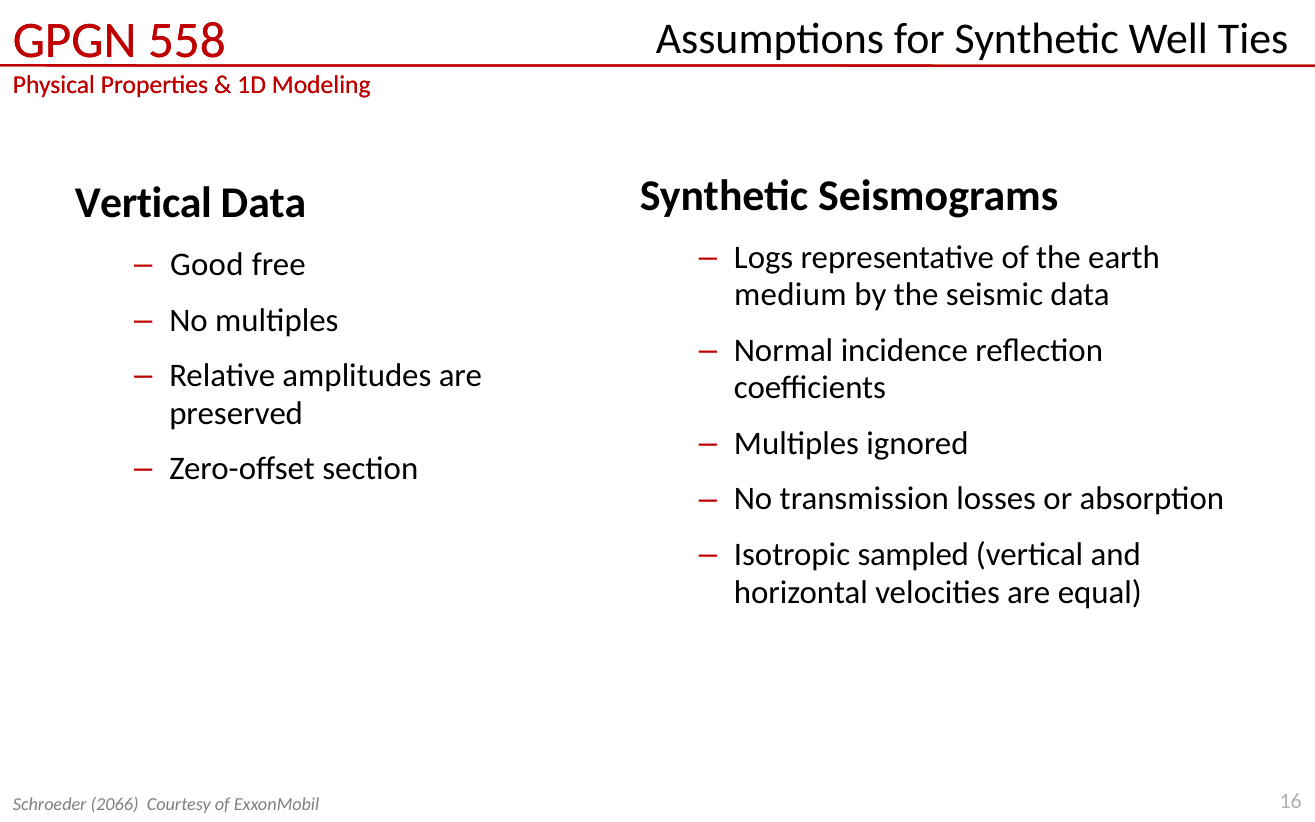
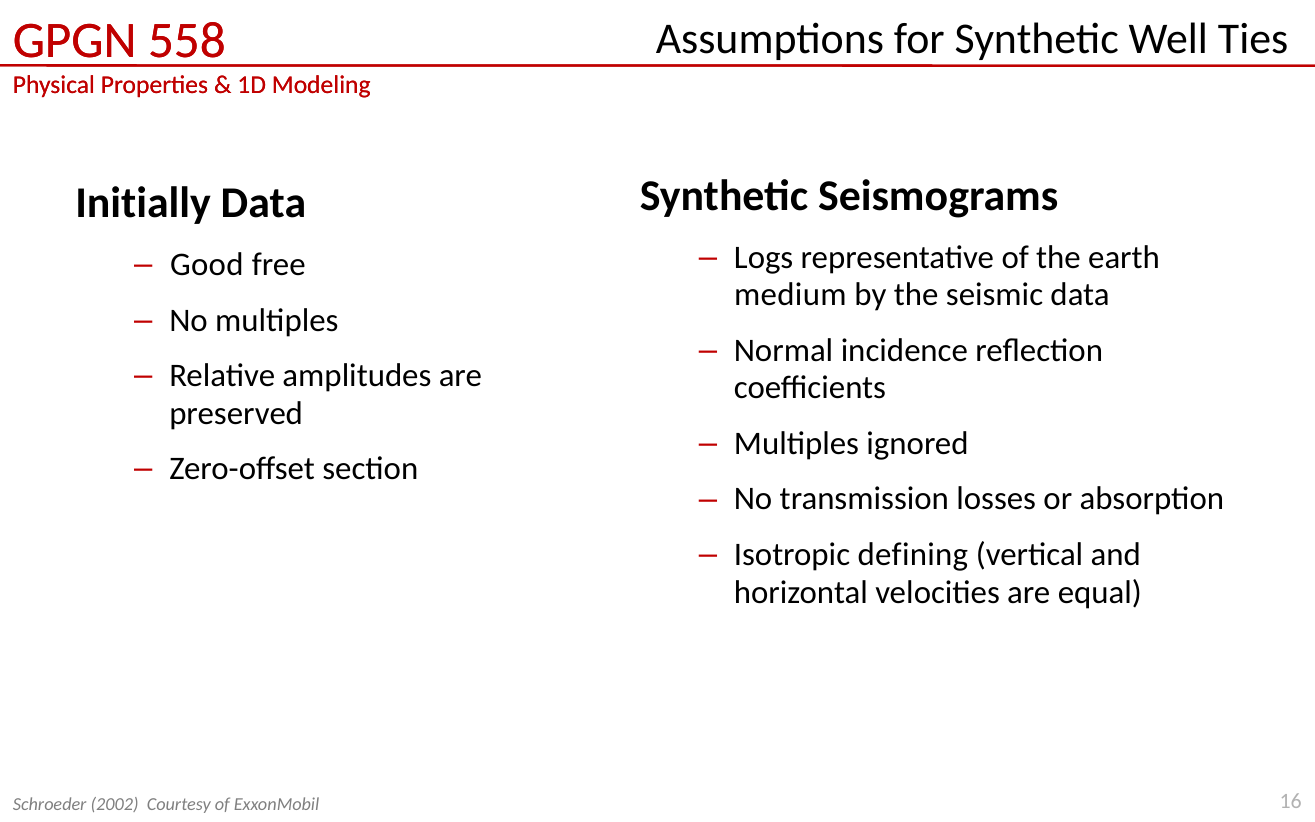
Vertical at (143, 203): Vertical -> Initially
sampled: sampled -> defining
2066: 2066 -> 2002
